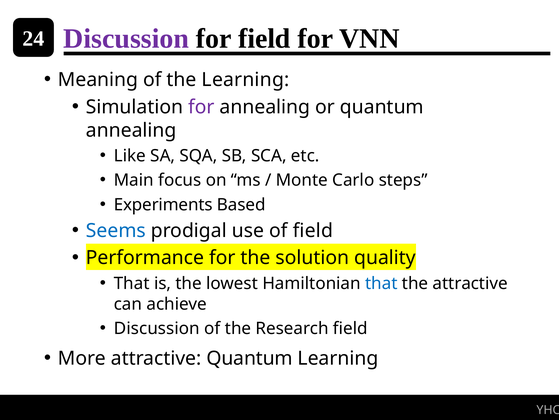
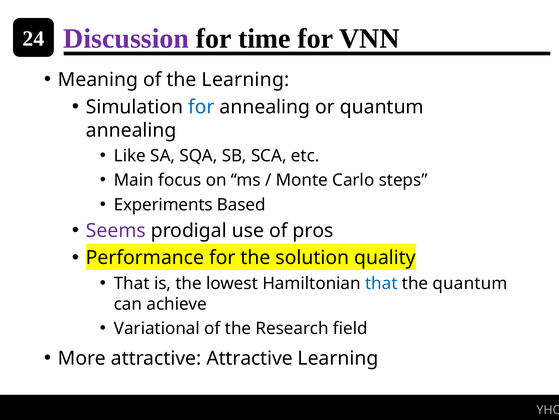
for field: field -> time
for at (201, 107) colour: purple -> blue
Seems colour: blue -> purple
of field: field -> pros
the attractive: attractive -> quantum
Discussion at (157, 328): Discussion -> Variational
attractive Quantum: Quantum -> Attractive
